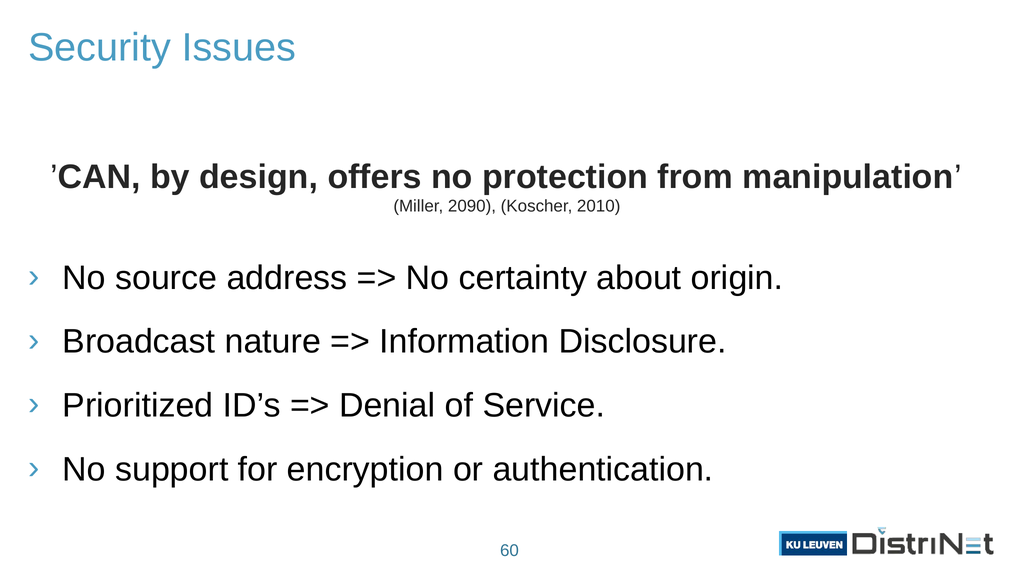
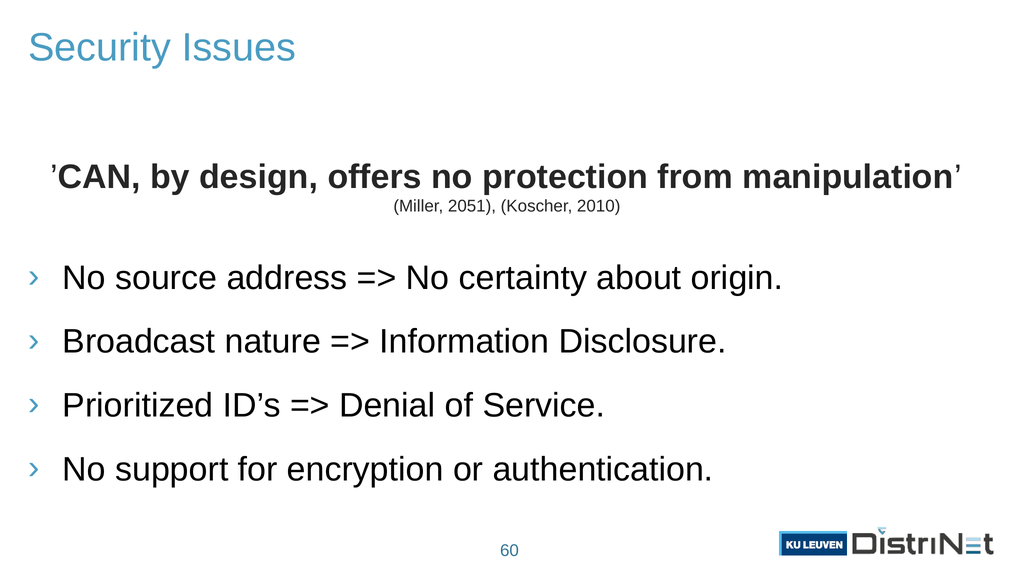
2090: 2090 -> 2051
